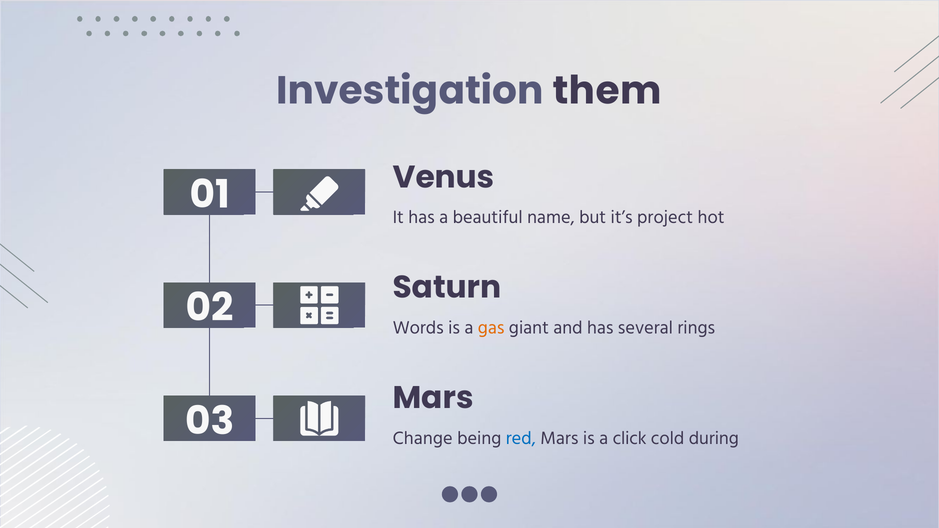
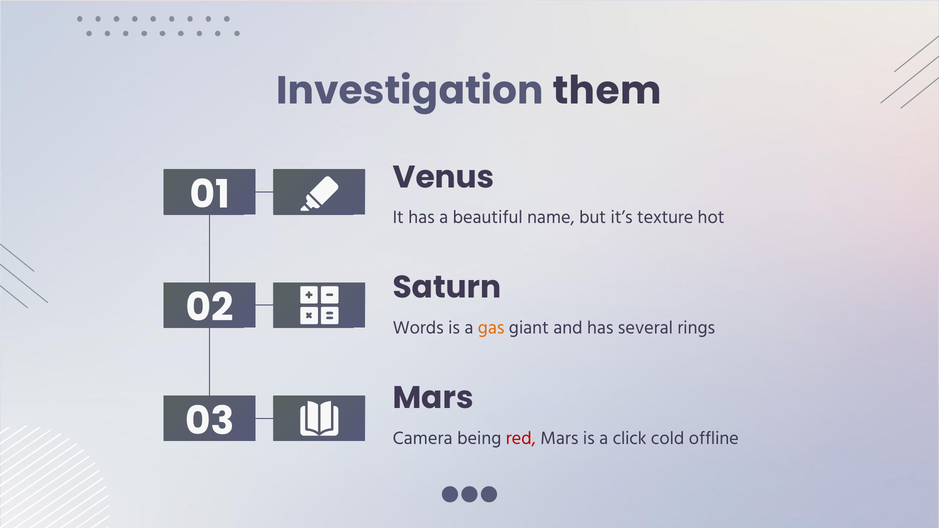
project: project -> texture
Change: Change -> Camera
red colour: blue -> red
during: during -> offline
